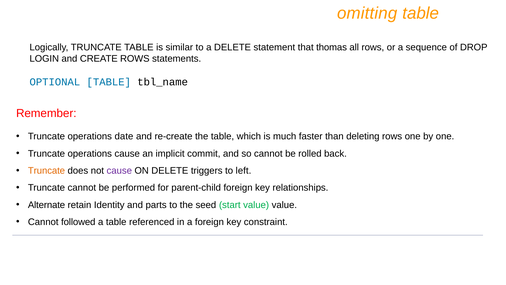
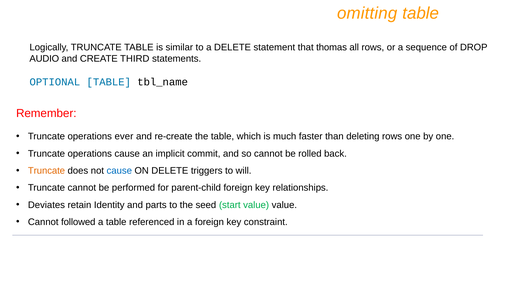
LOGIN: LOGIN -> AUDIO
CREATE ROWS: ROWS -> THIRD
date: date -> ever
cause at (119, 170) colour: purple -> blue
left: left -> will
Alternate: Alternate -> Deviates
